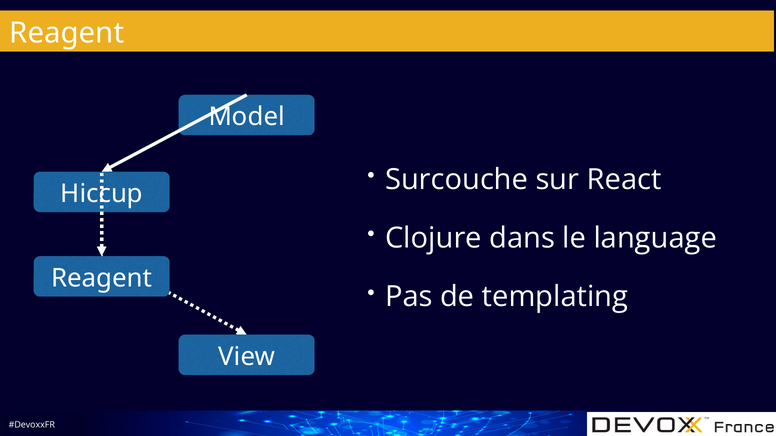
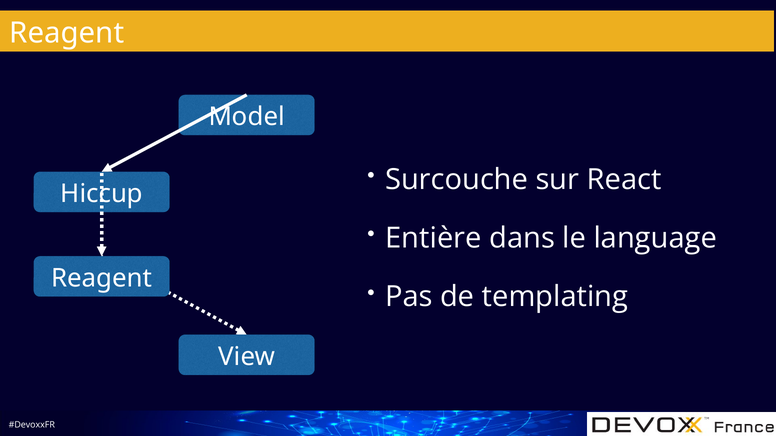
Clojure: Clojure -> Entière
